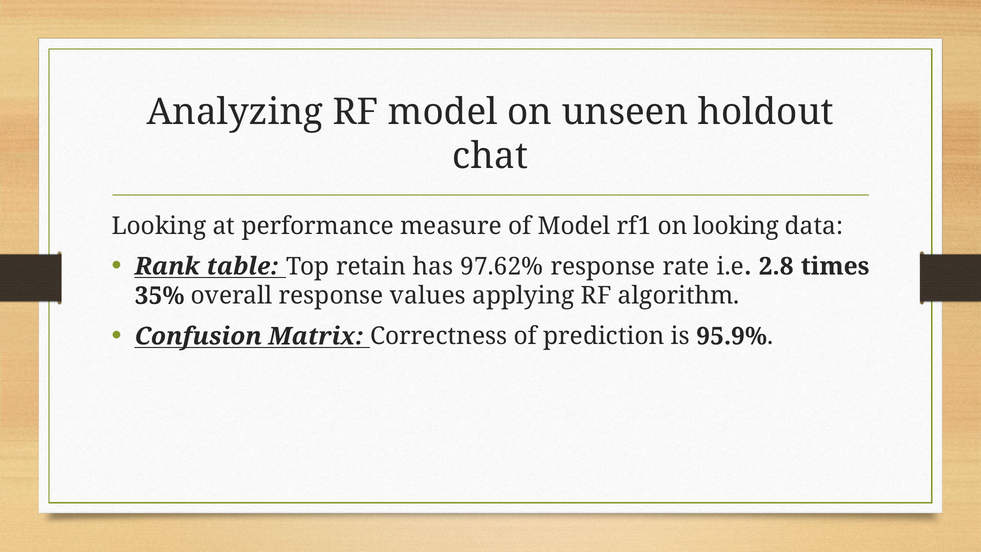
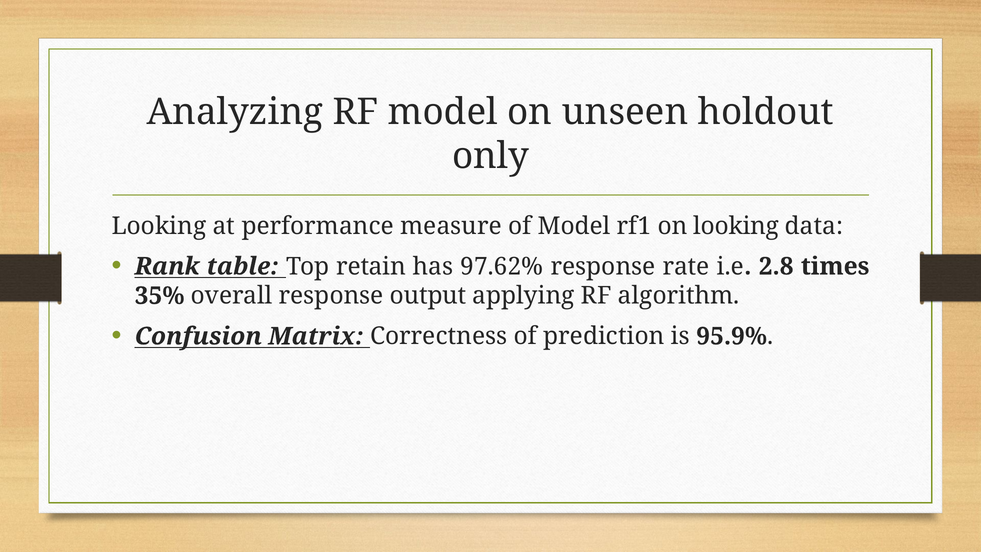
chat: chat -> only
values: values -> output
